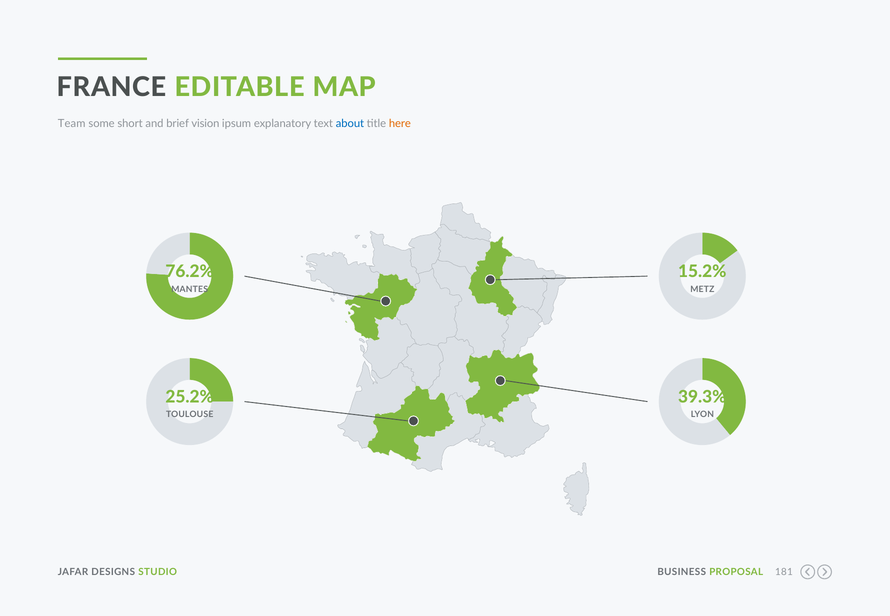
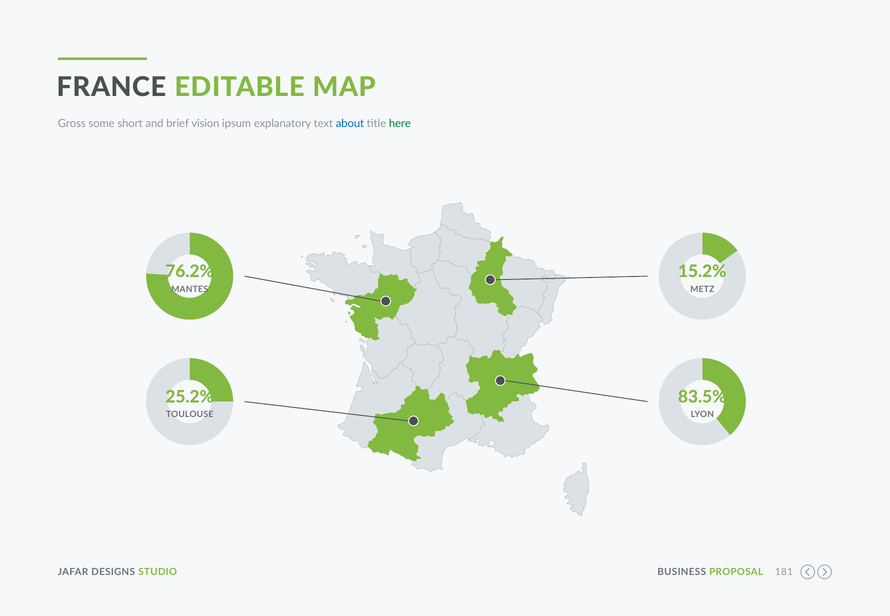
Team: Team -> Gross
here colour: orange -> green
39.3%: 39.3% -> 83.5%
